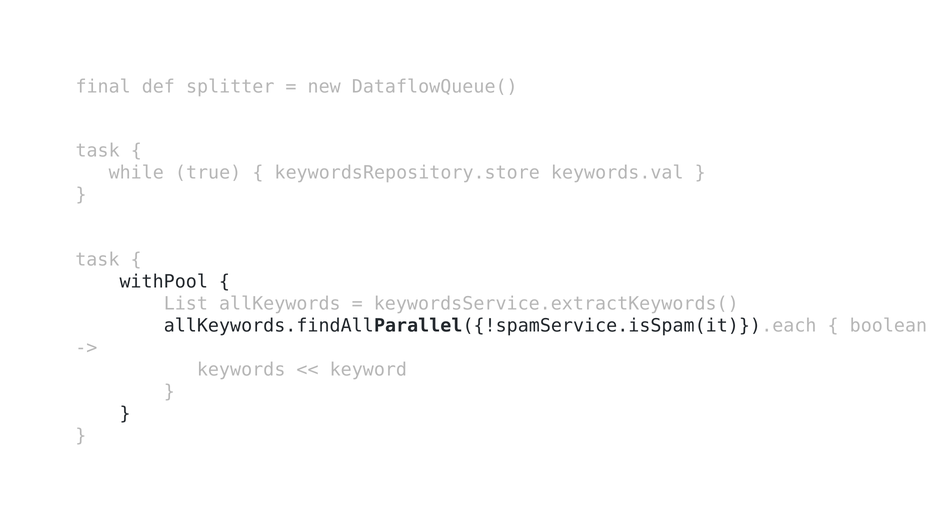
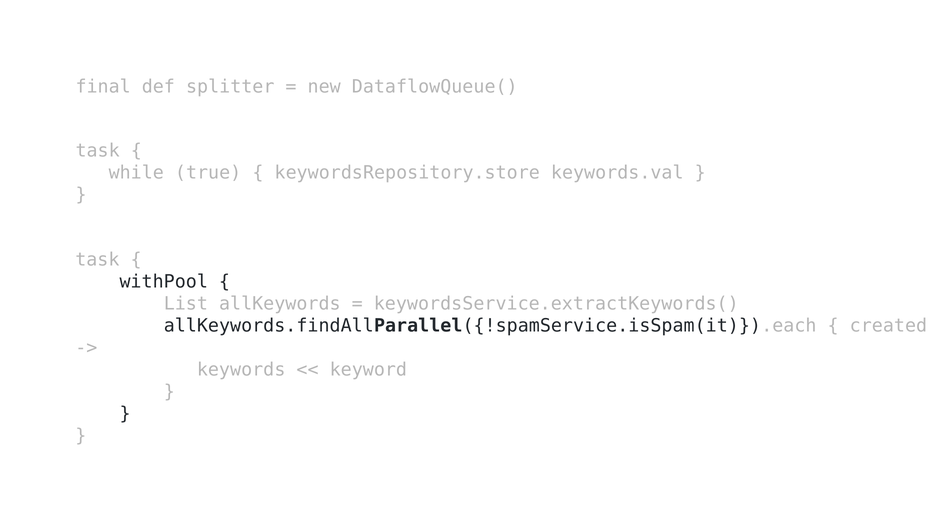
boolean: boolean -> created
